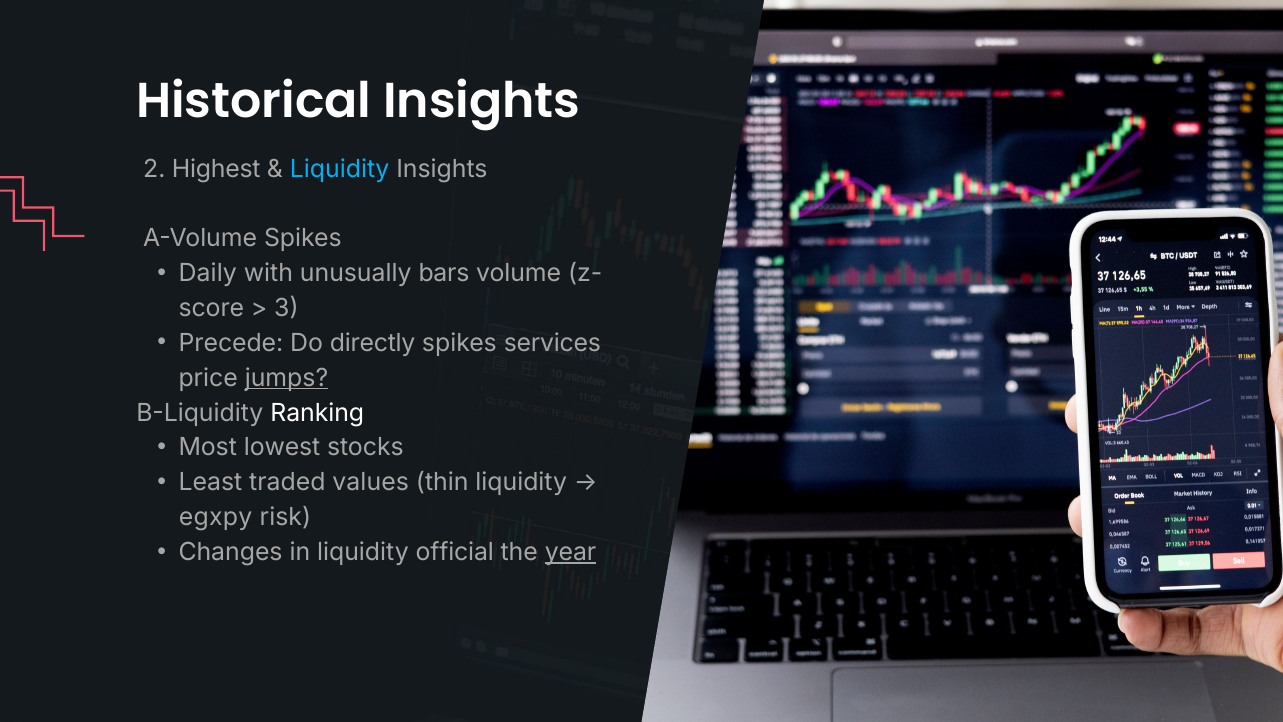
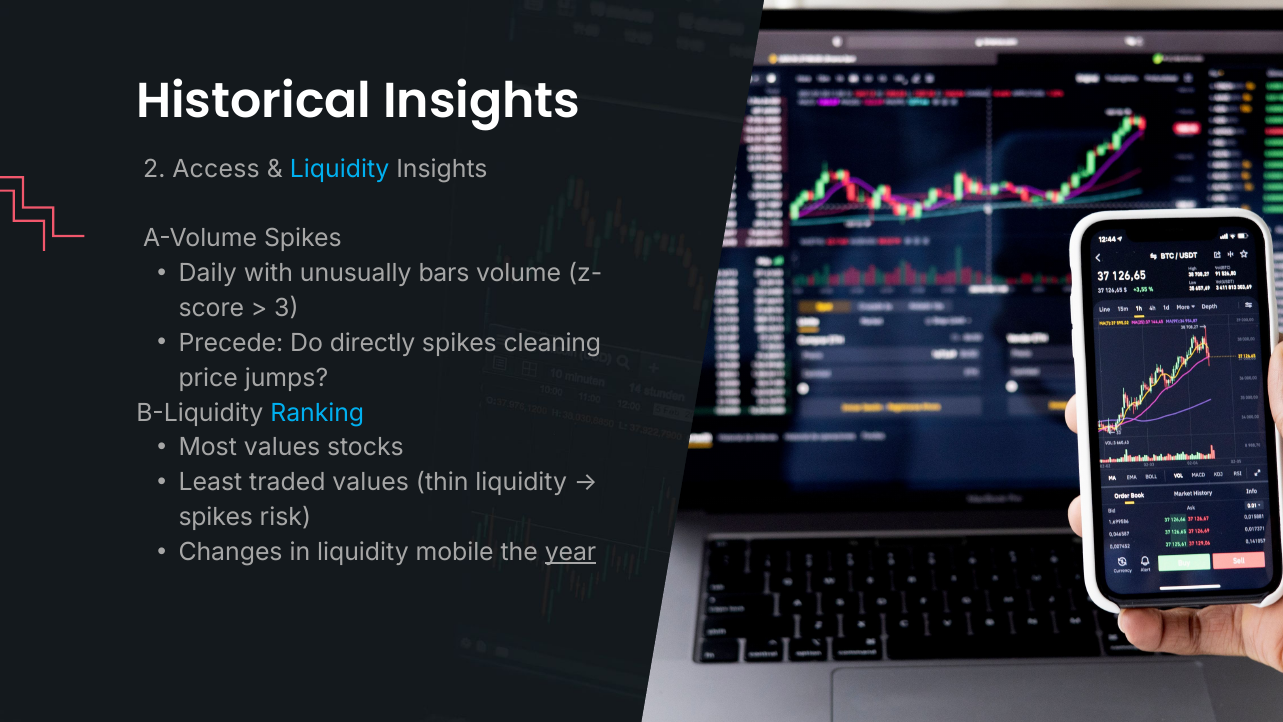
Highest: Highest -> Access
services: services -> cleaning
jumps underline: present -> none
Ranking colour: white -> light blue
Most lowest: lowest -> values
egxpy at (216, 517): egxpy -> spikes
official: official -> mobile
